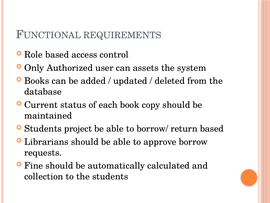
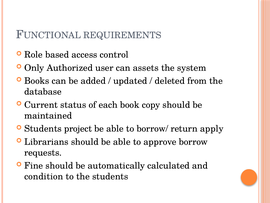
return based: based -> apply
collection: collection -> condition
